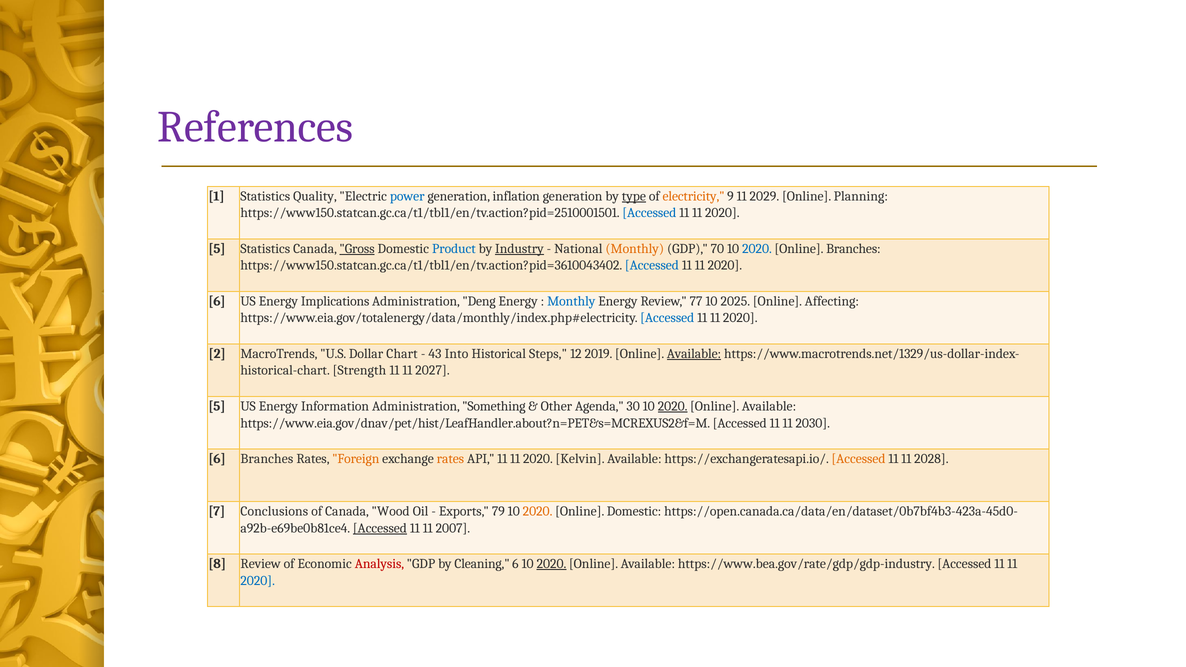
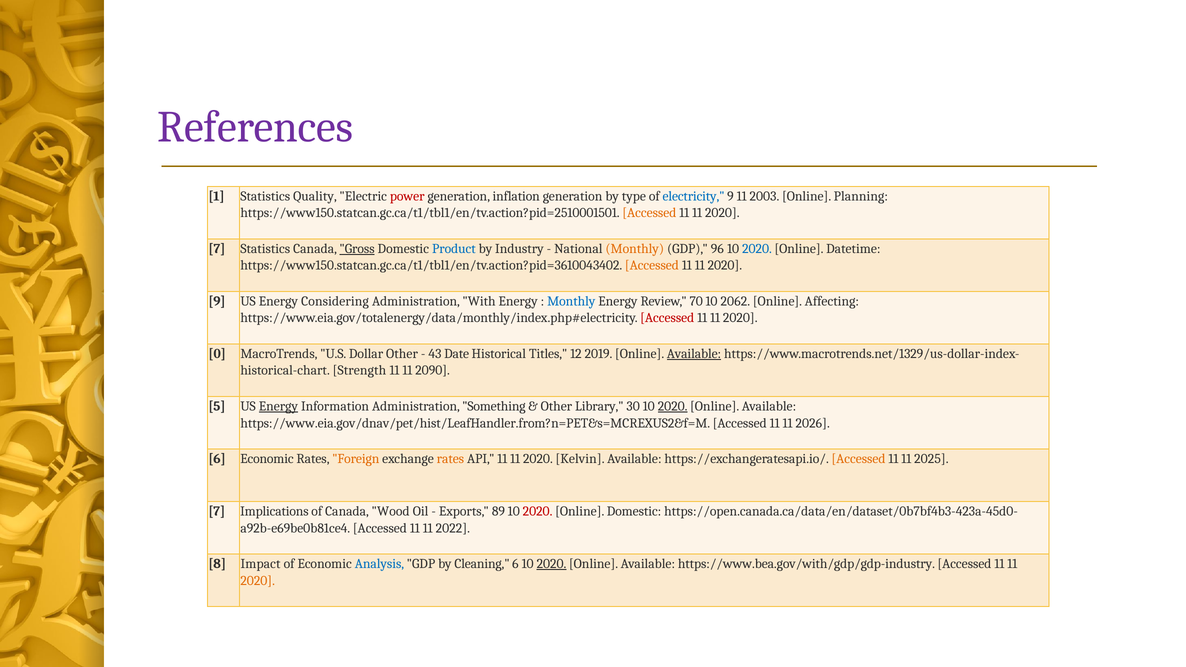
power colour: blue -> red
type underline: present -> none
electricity colour: orange -> blue
2029: 2029 -> 2003
Accessed at (649, 213) colour: blue -> orange
5 at (217, 249): 5 -> 7
Industry underline: present -> none
70: 70 -> 96
Online Branches: Branches -> Datetime
Accessed at (652, 266) colour: blue -> orange
6 at (217, 301): 6 -> 9
Implications: Implications -> Considering
Deng: Deng -> With
77: 77 -> 70
2025: 2025 -> 2062
Accessed at (667, 318) colour: blue -> red
2: 2 -> 0
Dollar Chart: Chart -> Other
Into: Into -> Date
Steps: Steps -> Titles
2027: 2027 -> 2090
Energy at (278, 406) underline: none -> present
Agenda: Agenda -> Library
https://www.eia.gov/dnav/pet/hist/LeafHandler.about?n=PET&s=MCREXUS2&f=M: https://www.eia.gov/dnav/pet/hist/LeafHandler.about?n=PET&s=MCREXUS2&f=M -> https://www.eia.gov/dnav/pet/hist/LeafHandler.from?n=PET&s=MCREXUS2&f=M
2030: 2030 -> 2026
6 Branches: Branches -> Economic
2028: 2028 -> 2025
Conclusions: Conclusions -> Implications
79: 79 -> 89
2020 at (538, 511) colour: orange -> red
Accessed at (380, 528) underline: present -> none
2007: 2007 -> 2022
8 Review: Review -> Impact
Analysis colour: red -> blue
https://www.bea.gov/rate/gdp/gdp-industry: https://www.bea.gov/rate/gdp/gdp-industry -> https://www.bea.gov/with/gdp/gdp-industry
2020 at (258, 581) colour: blue -> orange
